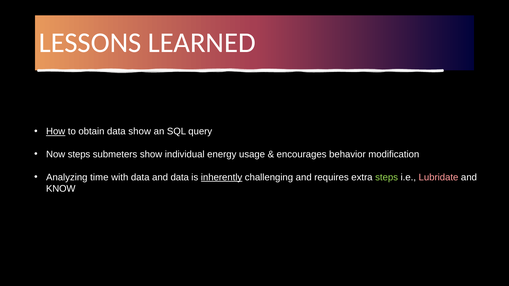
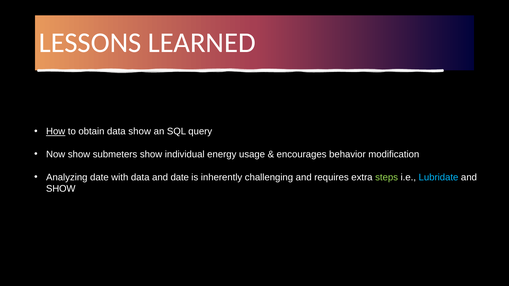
Now steps: steps -> show
Analyzing time: time -> date
and data: data -> date
inherently underline: present -> none
Lubridate colour: pink -> light blue
KNOW at (61, 189): KNOW -> SHOW
